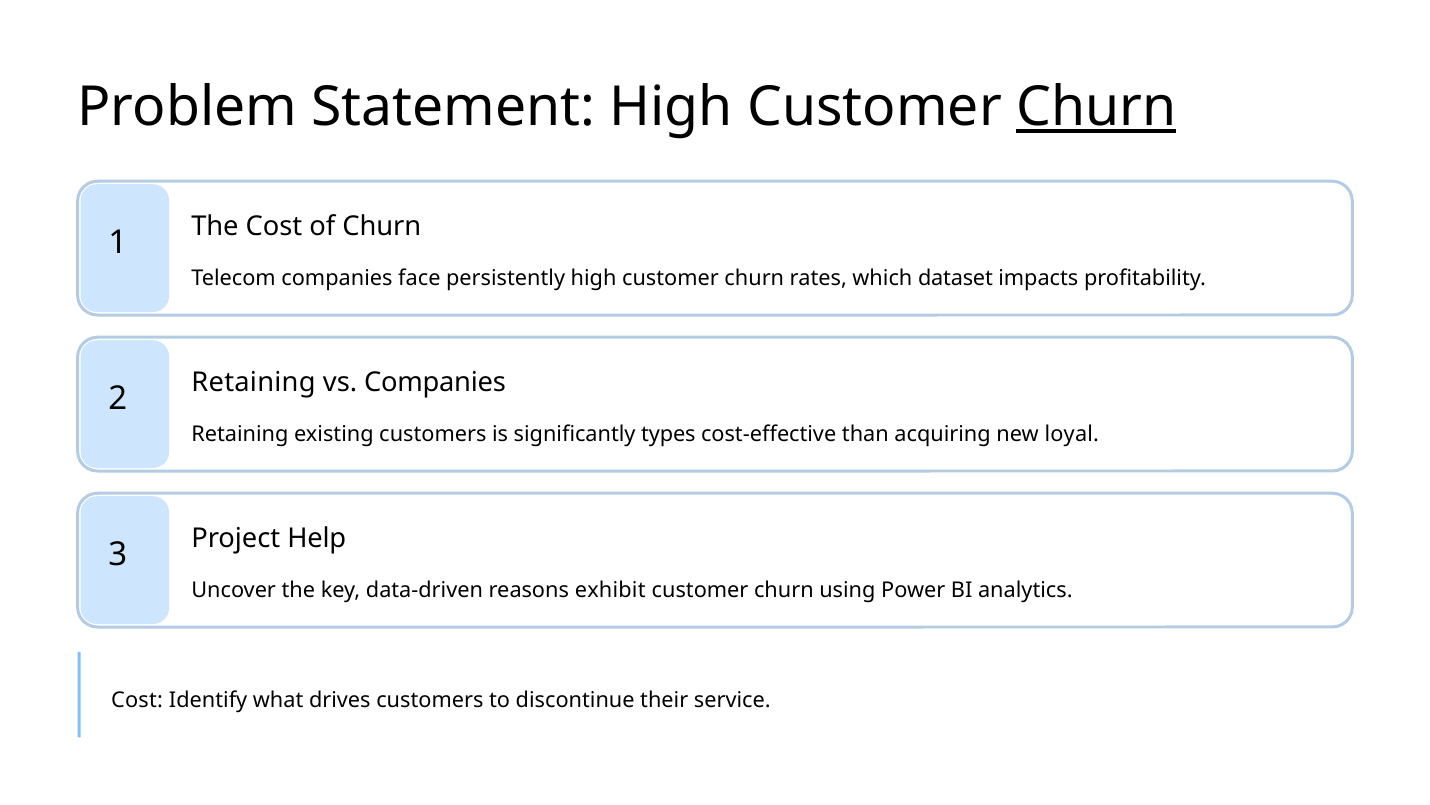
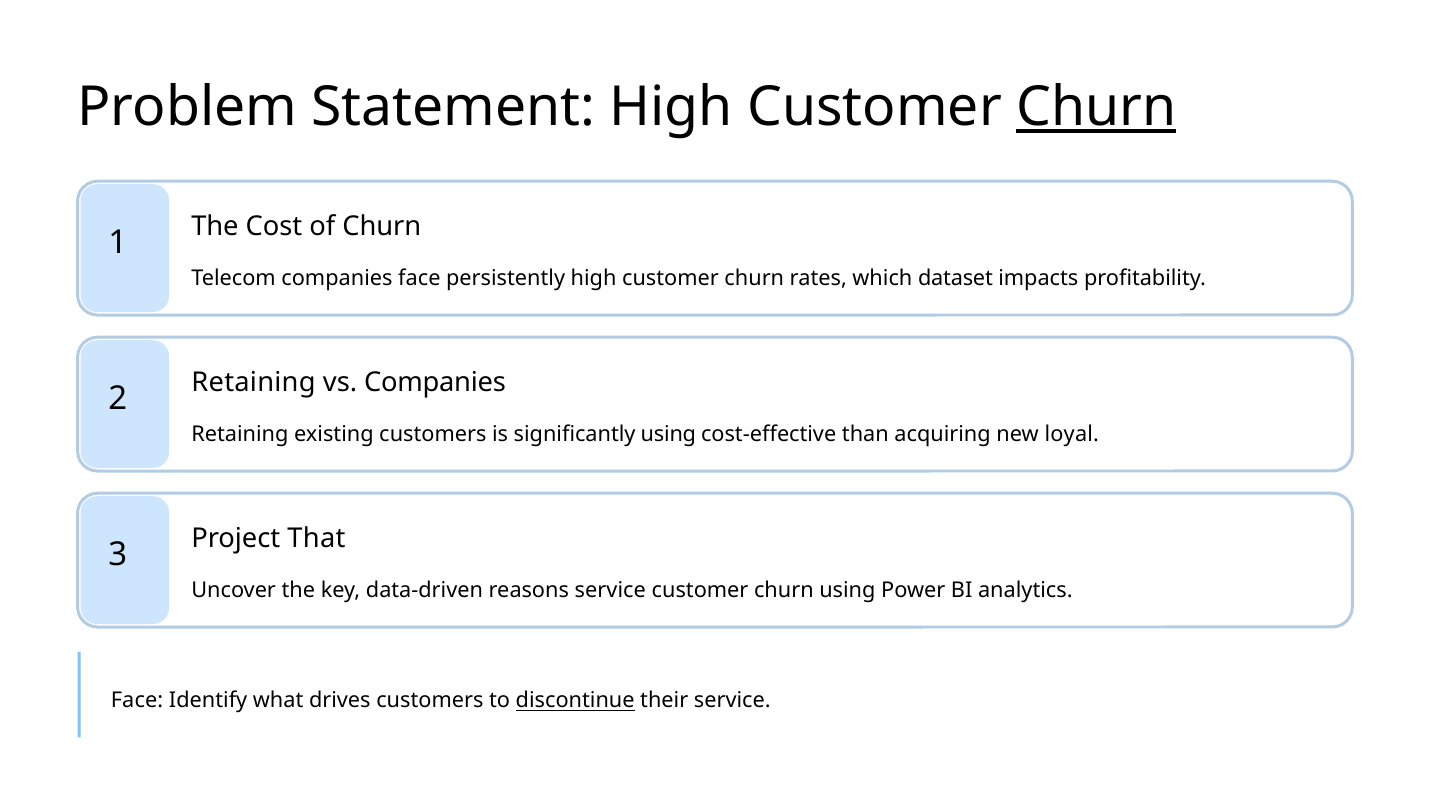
significantly types: types -> using
Help: Help -> That
reasons exhibit: exhibit -> service
Cost at (137, 700): Cost -> Face
discontinue underline: none -> present
